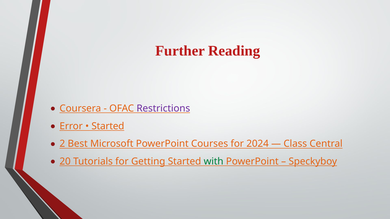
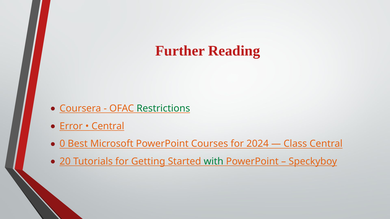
Restrictions colour: purple -> green
Started at (108, 126): Started -> Central
2: 2 -> 0
